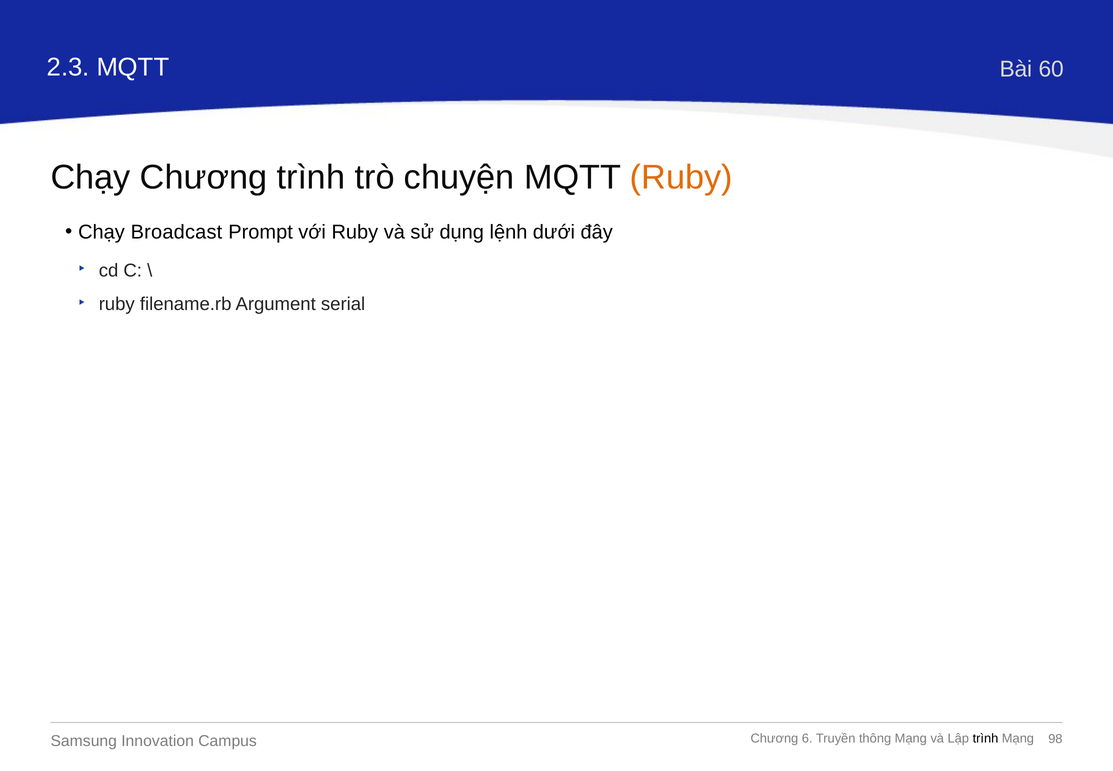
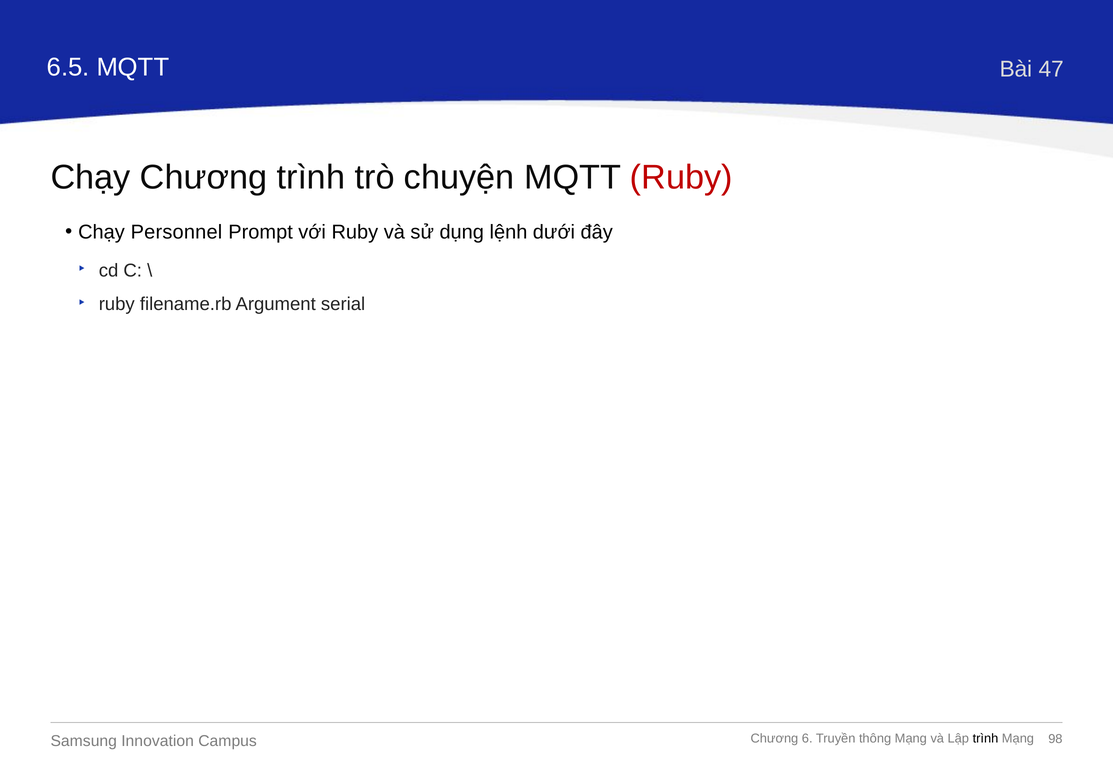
2.3: 2.3 -> 6.5
60: 60 -> 47
Ruby at (681, 177) colour: orange -> red
Broadcast: Broadcast -> Personnel
